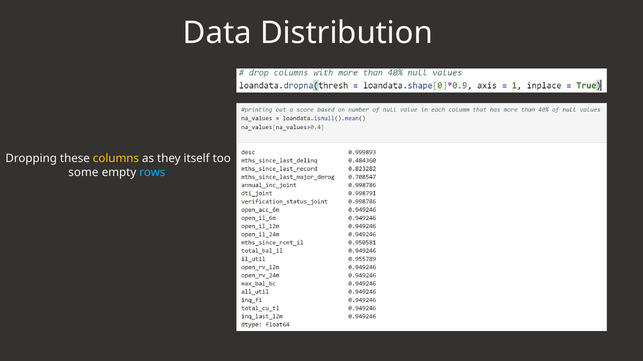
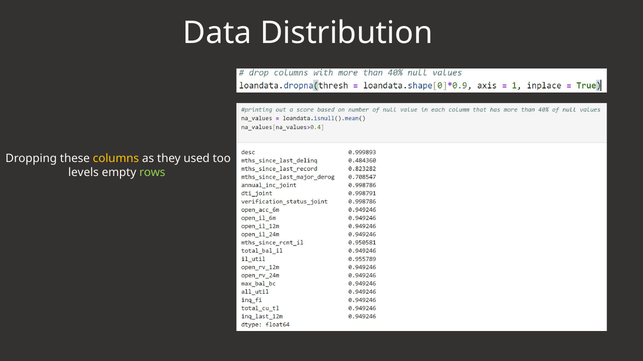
itself: itself -> used
some: some -> levels
rows colour: light blue -> light green
